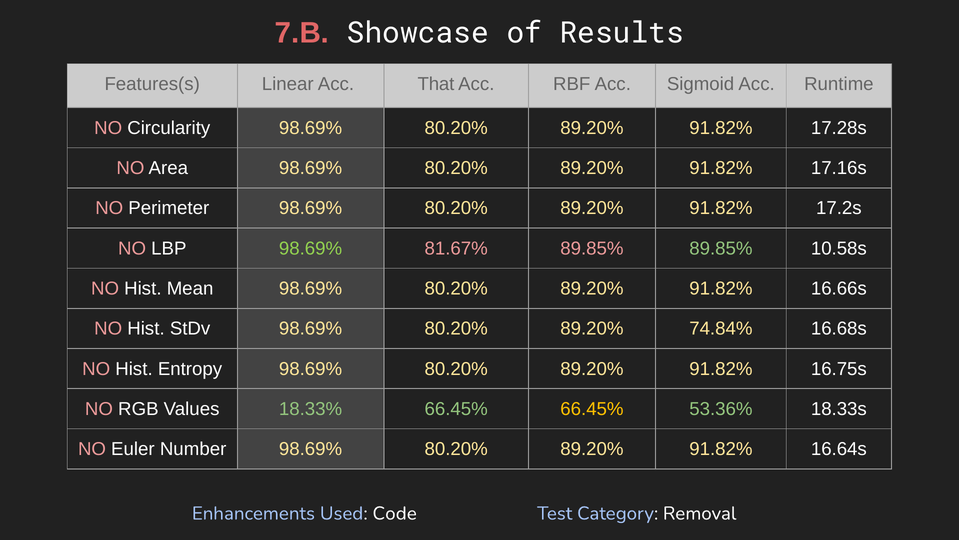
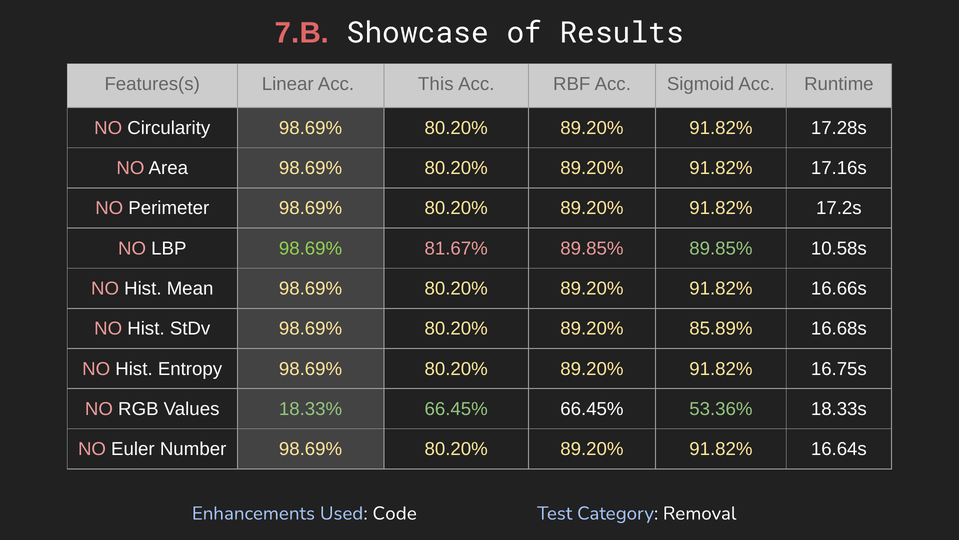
That: That -> This
74.84%: 74.84% -> 85.89%
66.45% at (592, 409) colour: yellow -> white
